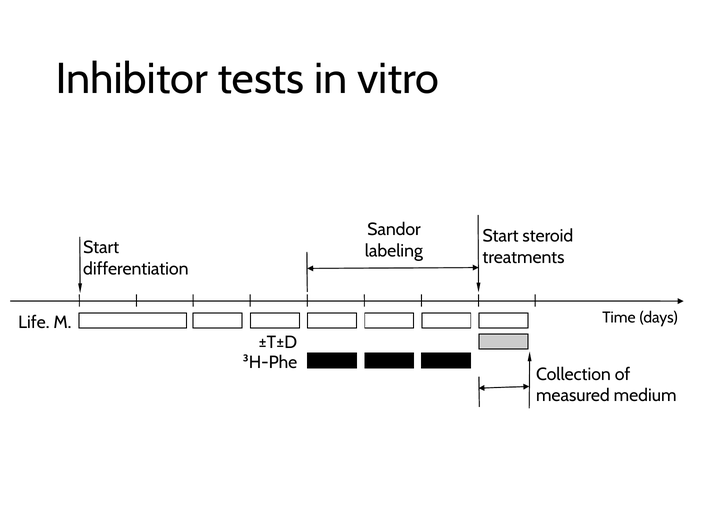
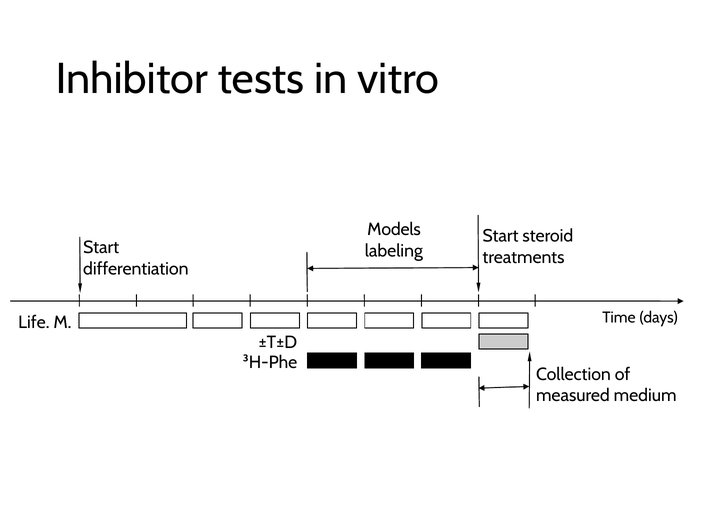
Sandor: Sandor -> Models
